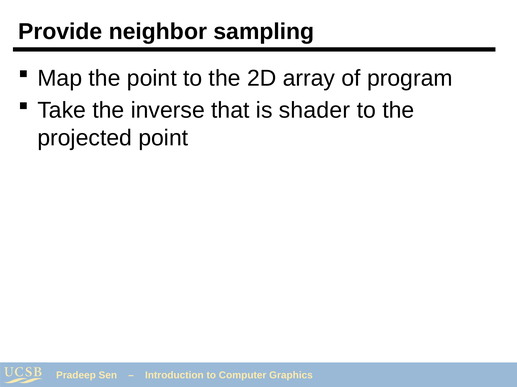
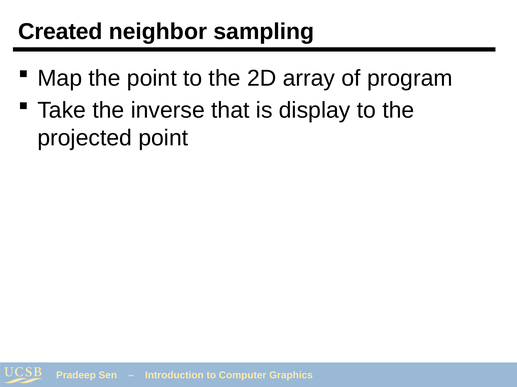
Provide: Provide -> Created
shader: shader -> display
